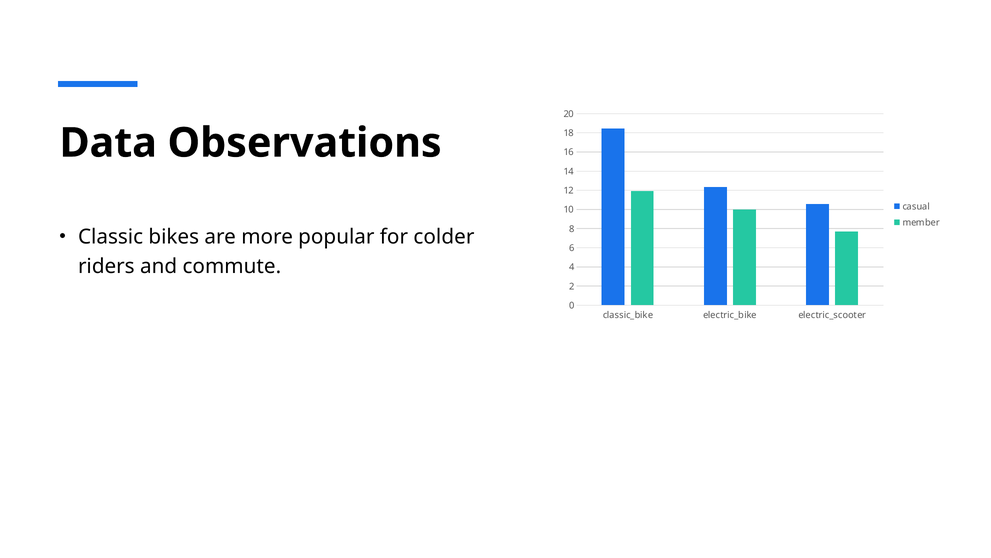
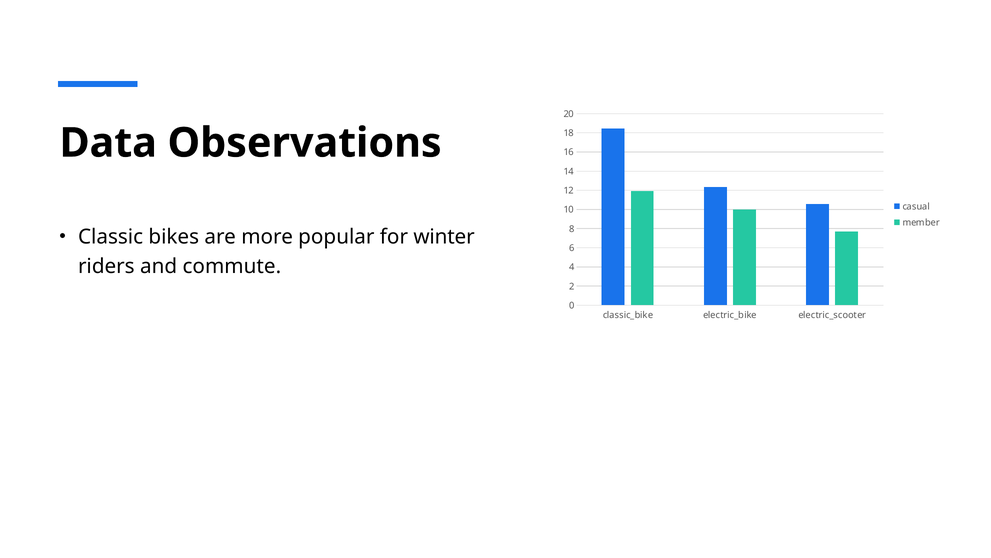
colder: colder -> winter
